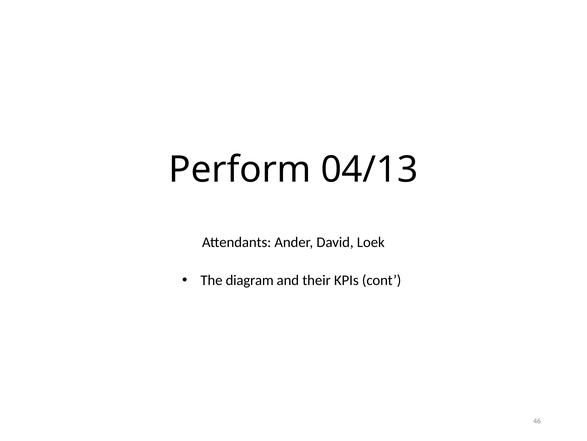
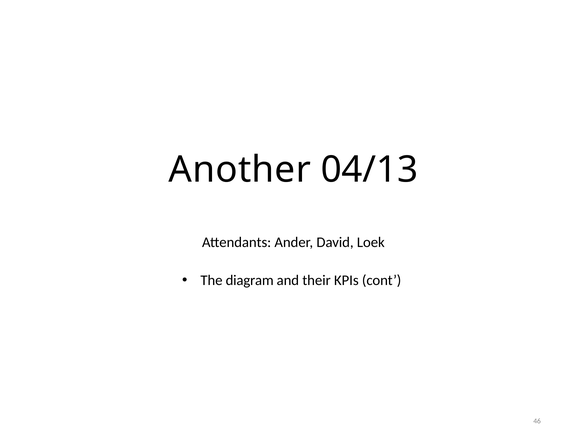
Perform: Perform -> Another
